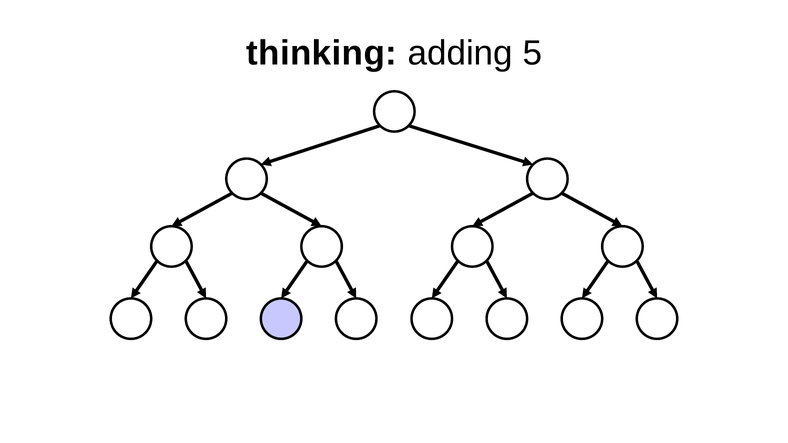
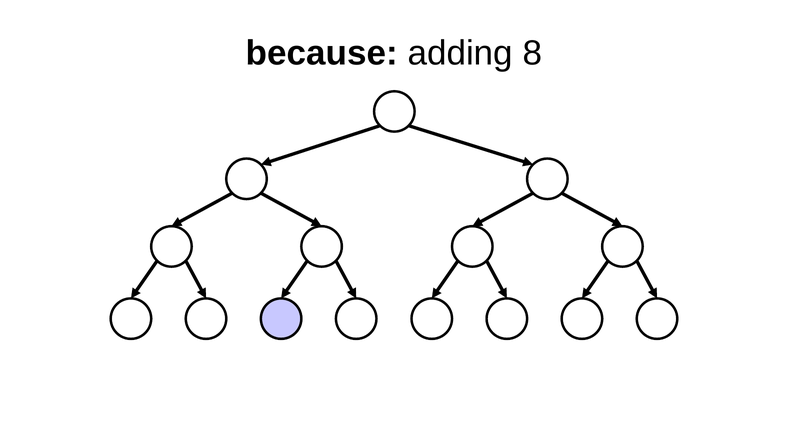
thinking: thinking -> because
adding 5: 5 -> 8
